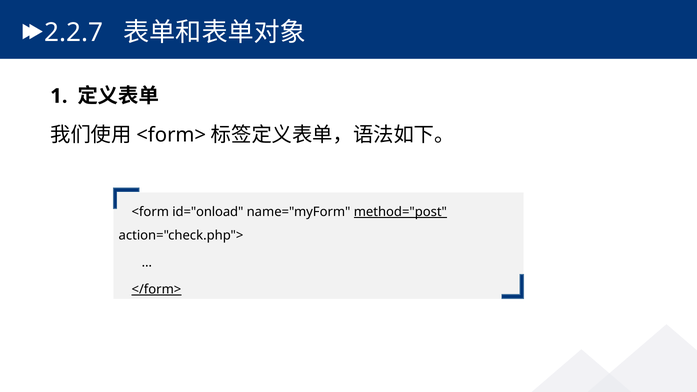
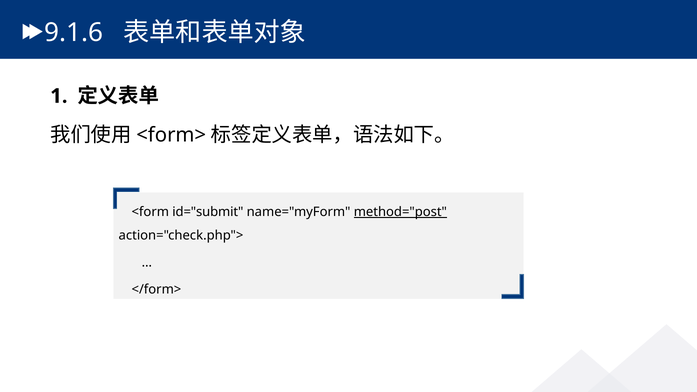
2.2.7: 2.2.7 -> 9.1.6
id="onload: id="onload -> id="submit
</form> underline: present -> none
